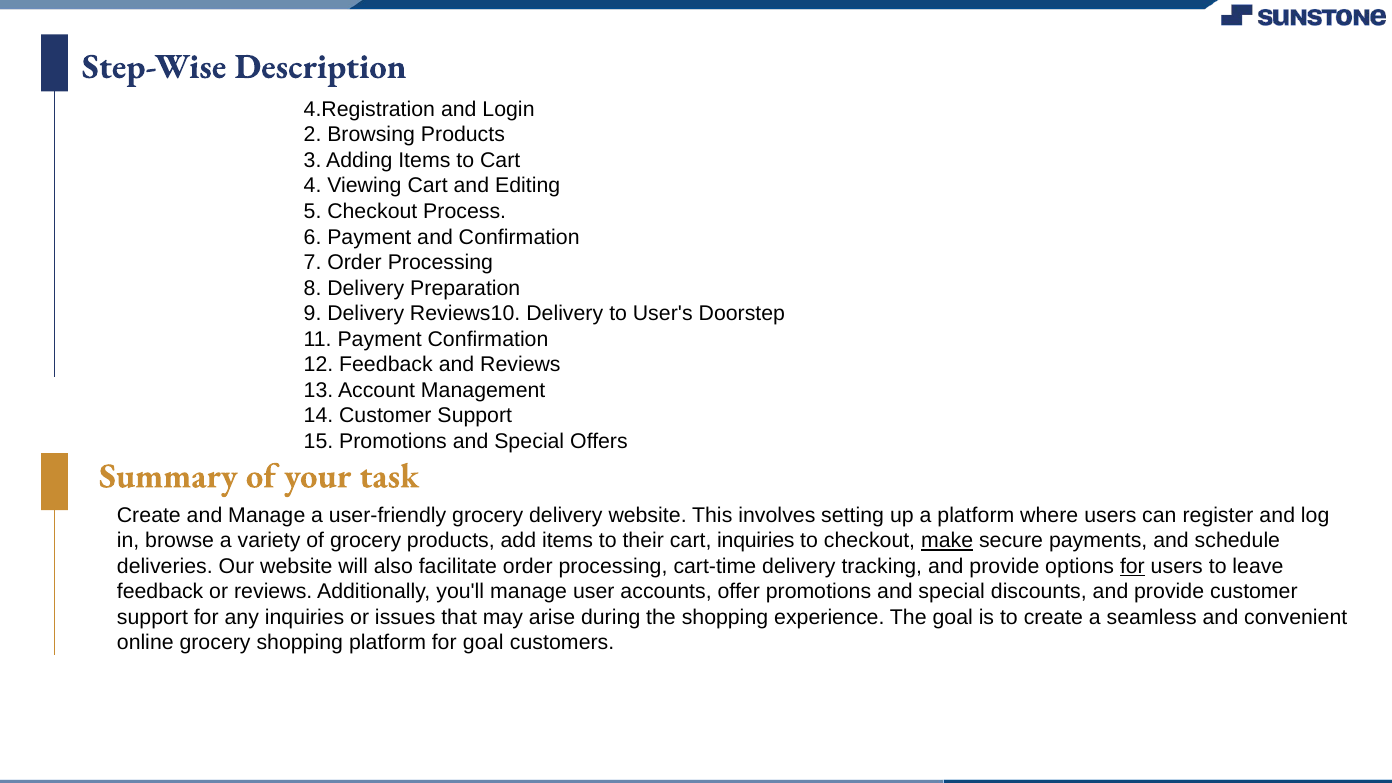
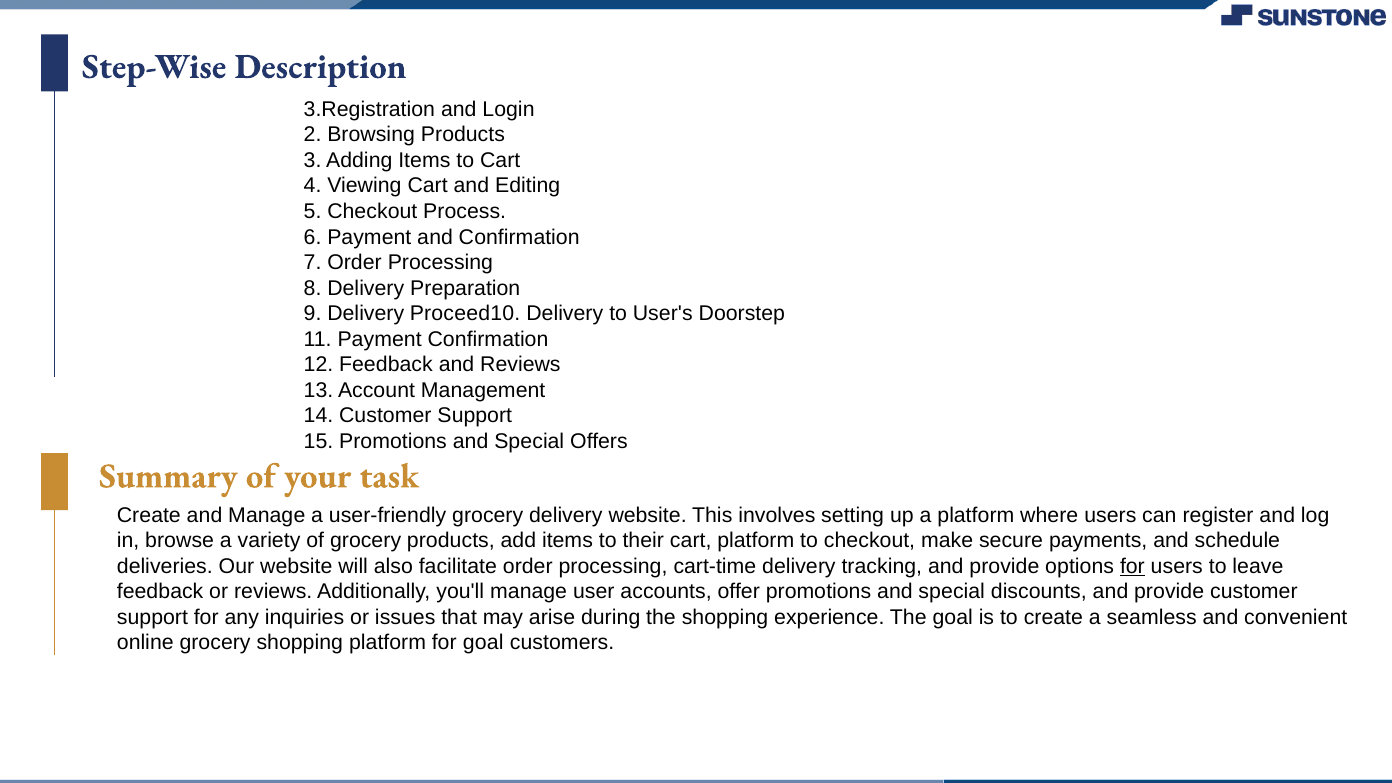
4.Registration: 4.Registration -> 3.Registration
Reviews10: Reviews10 -> Proceed10
cart inquiries: inquiries -> platform
make underline: present -> none
